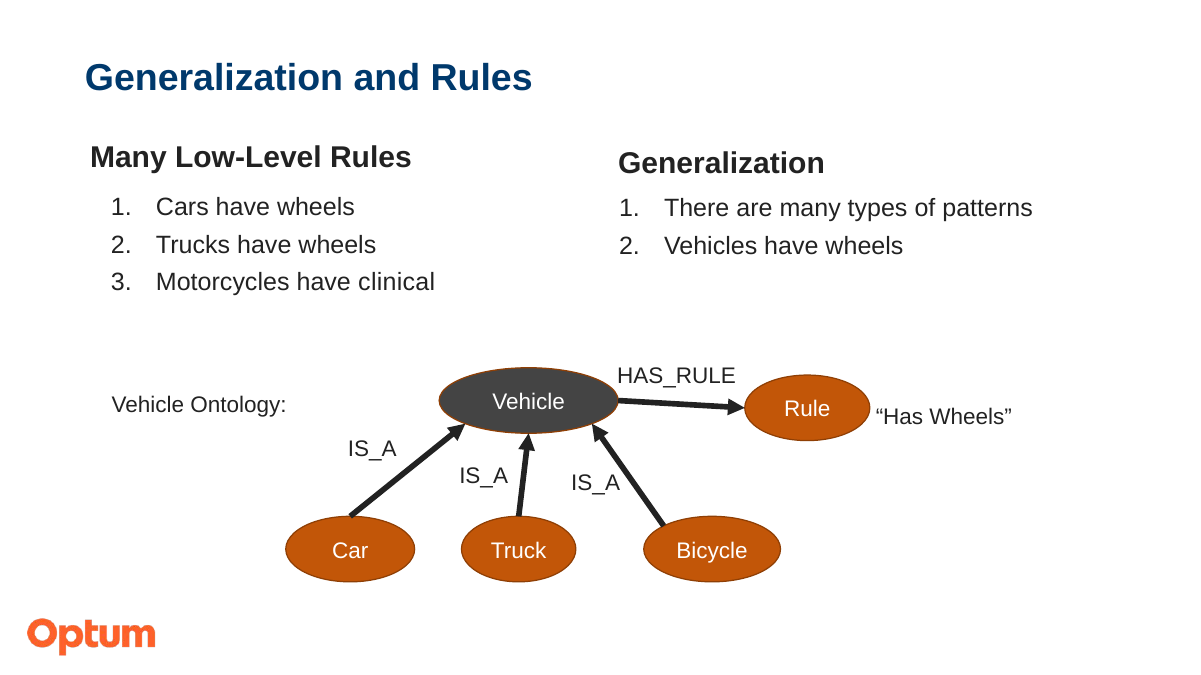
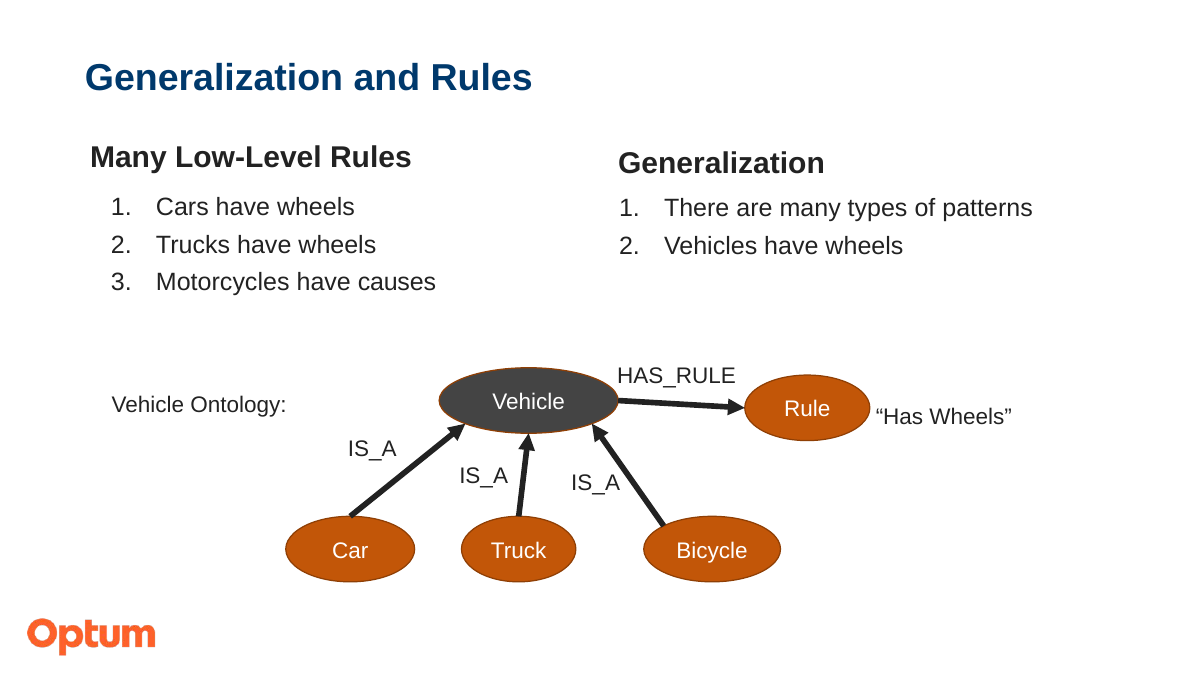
clinical: clinical -> causes
